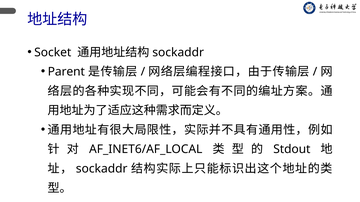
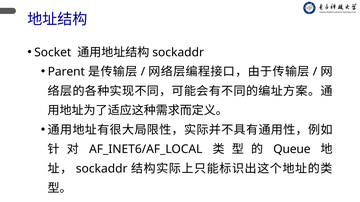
Stdout: Stdout -> Queue
